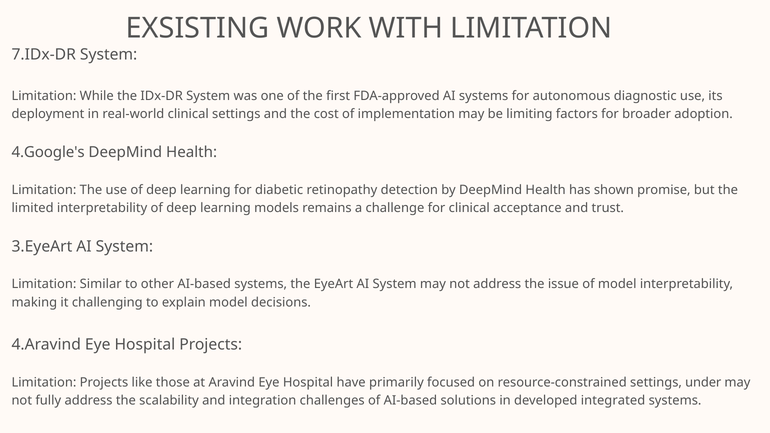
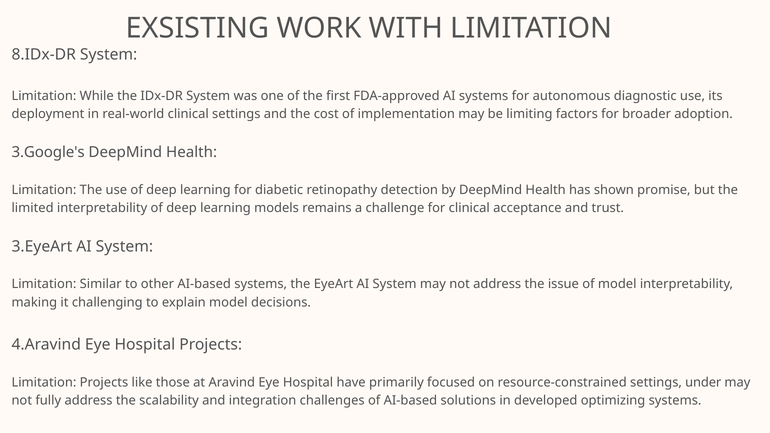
7.IDx-DR: 7.IDx-DR -> 8.IDx-DR
4.Google's: 4.Google's -> 3.Google's
integrated: integrated -> optimizing
